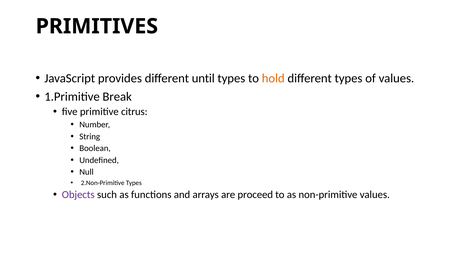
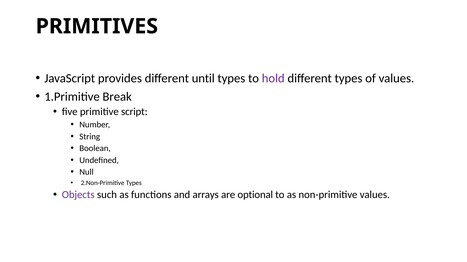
hold colour: orange -> purple
citrus: citrus -> script
proceed: proceed -> optional
